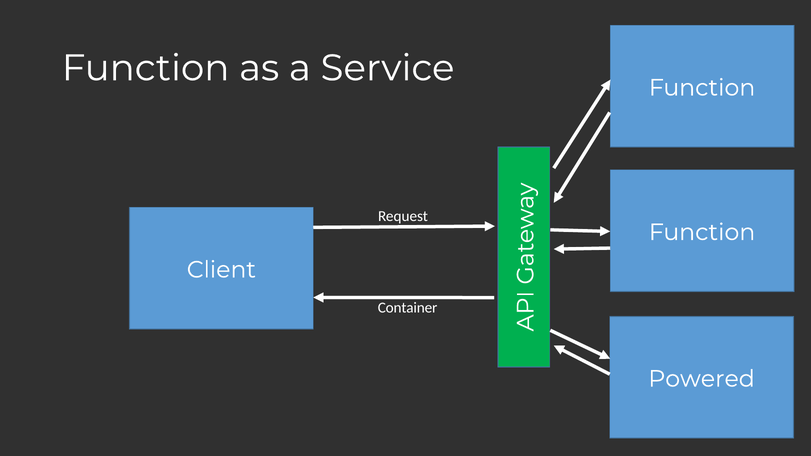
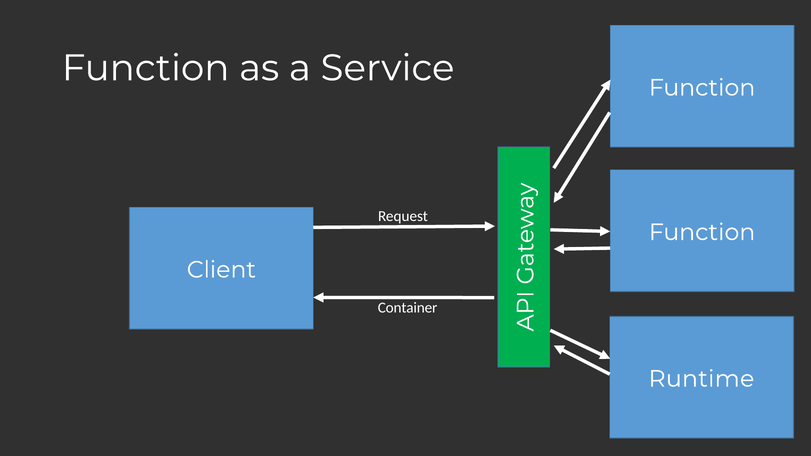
Powered: Powered -> Runtime
